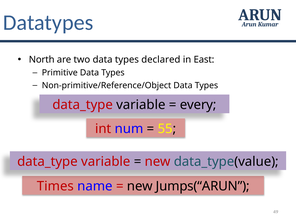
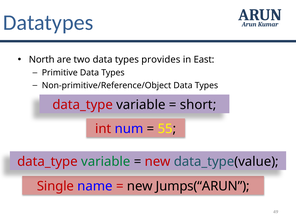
declared: declared -> provides
every: every -> short
variable at (106, 162) colour: red -> green
Times: Times -> Single
